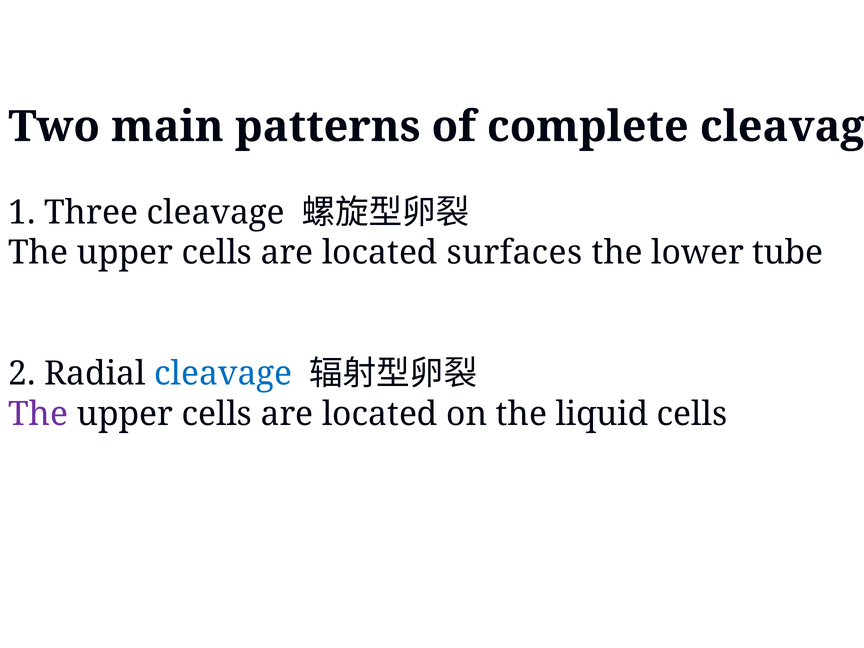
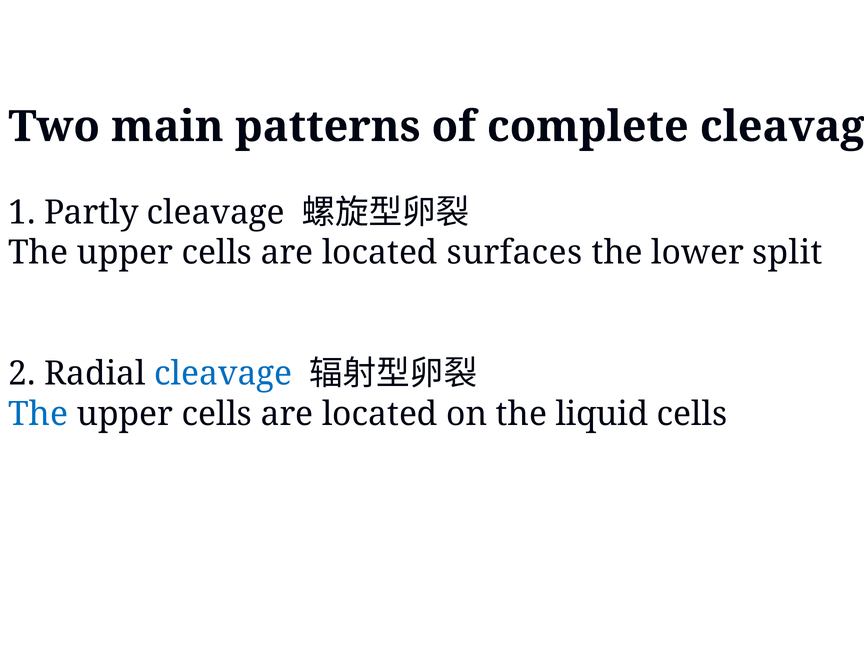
Three: Three -> Partly
tube: tube -> split
The at (38, 414) colour: purple -> blue
